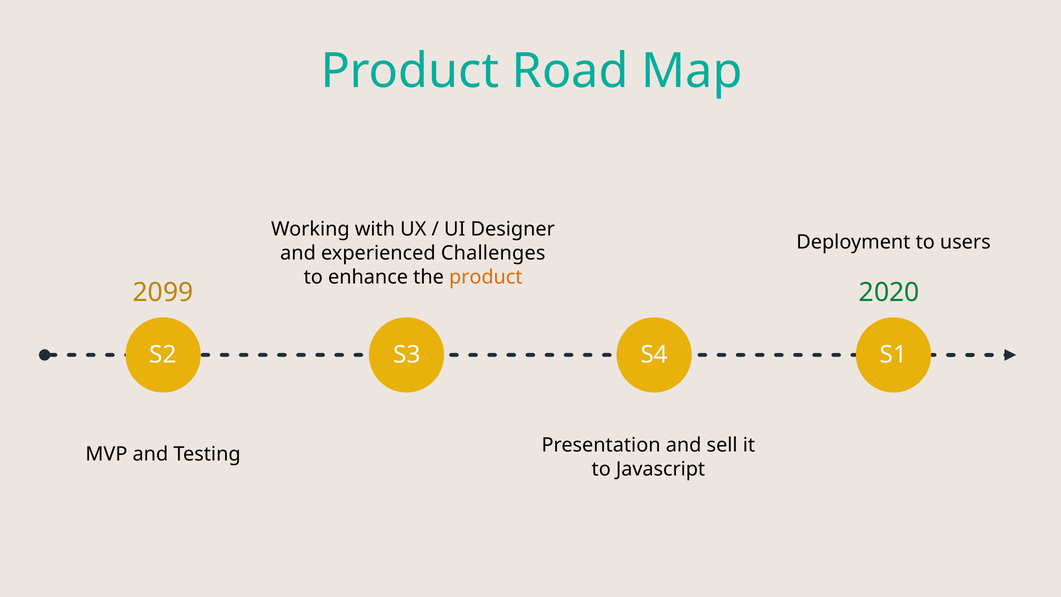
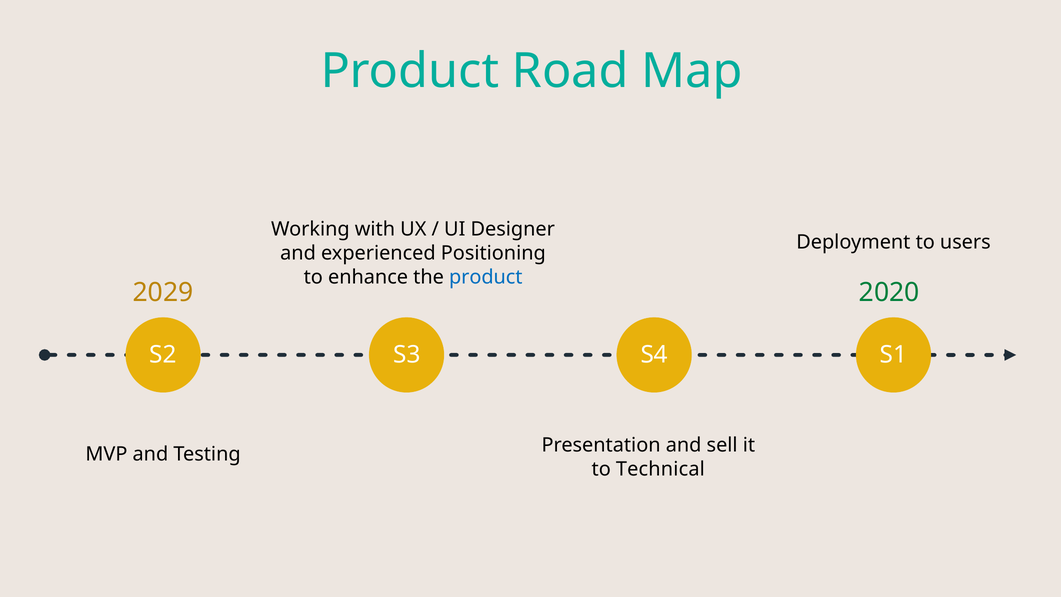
Challenges: Challenges -> Positioning
product at (486, 277) colour: orange -> blue
2099: 2099 -> 2029
Javascript: Javascript -> Technical
